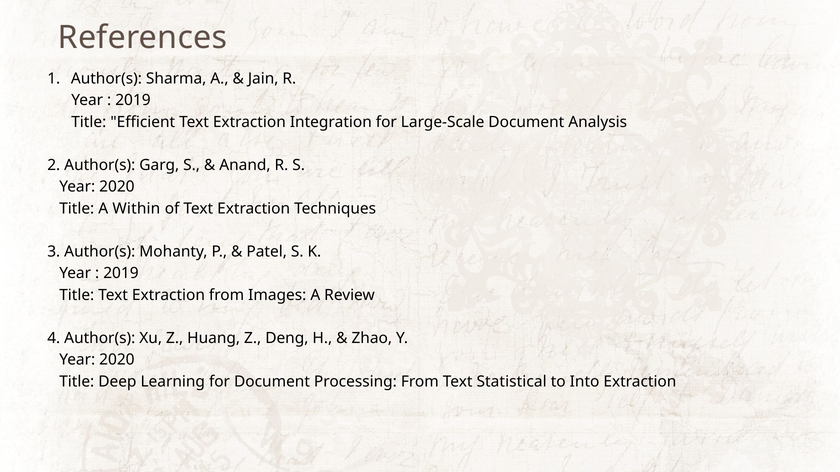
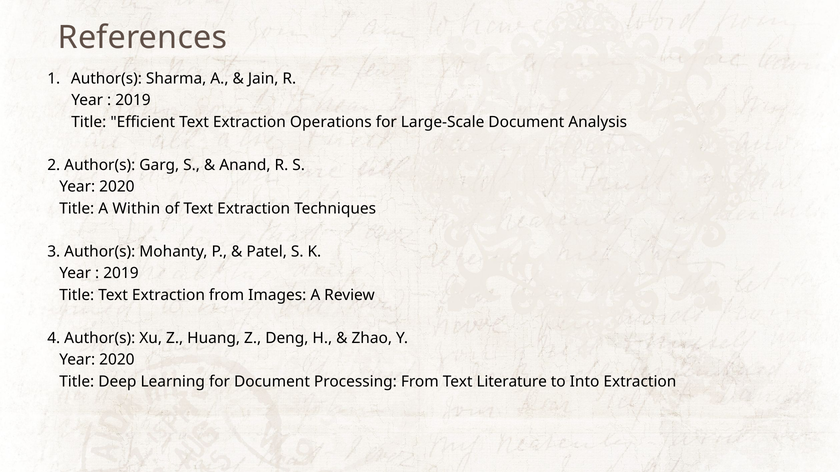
Integration: Integration -> Operations
Statistical: Statistical -> Literature
